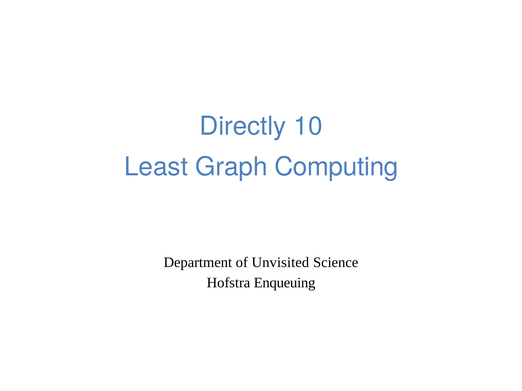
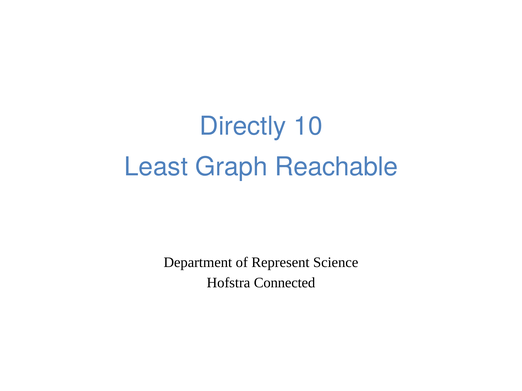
Computing: Computing -> Reachable
Unvisited: Unvisited -> Represent
Enqueuing: Enqueuing -> Connected
